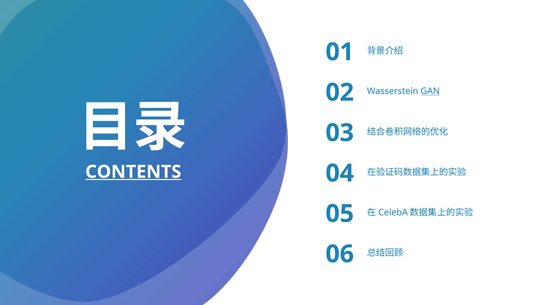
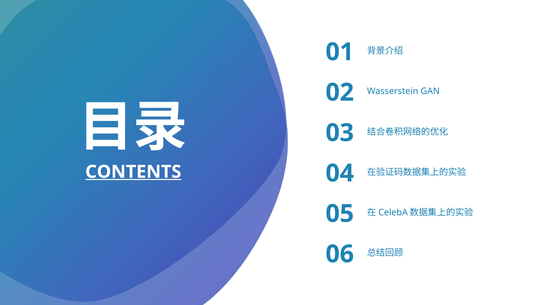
GAN underline: present -> none
